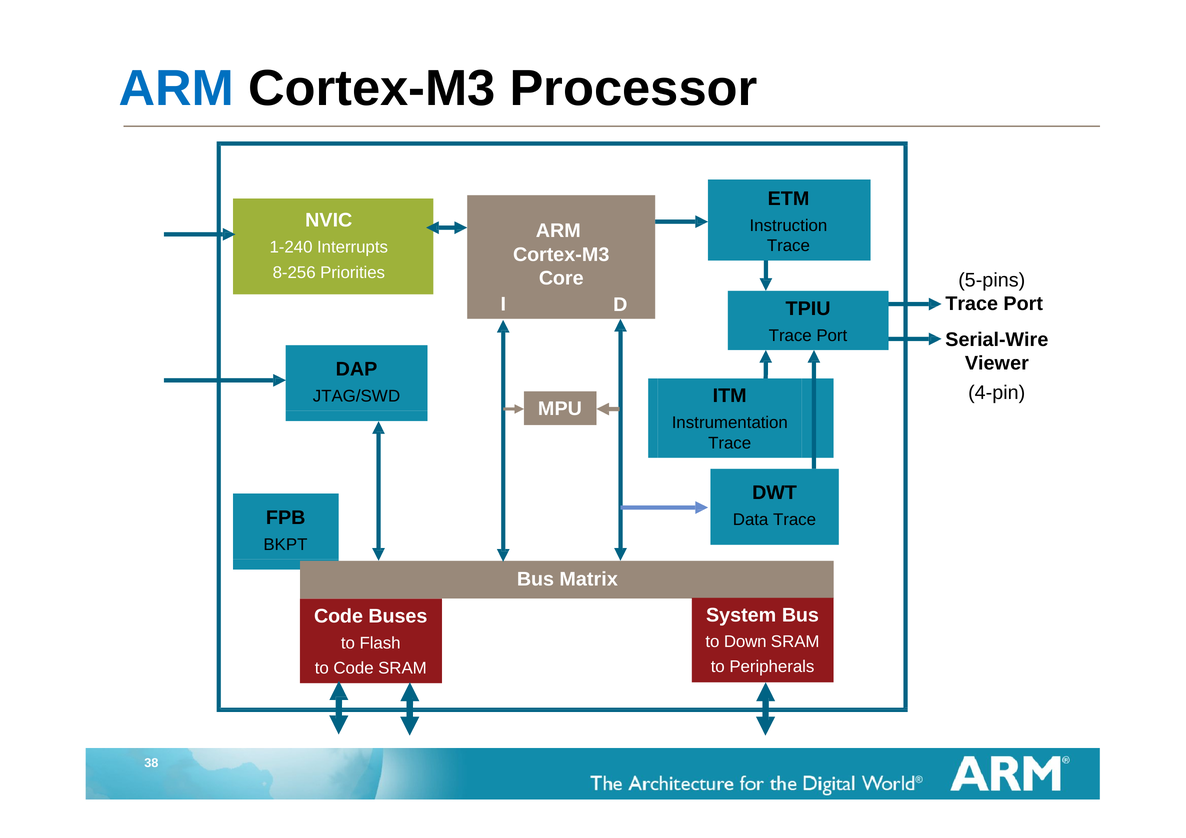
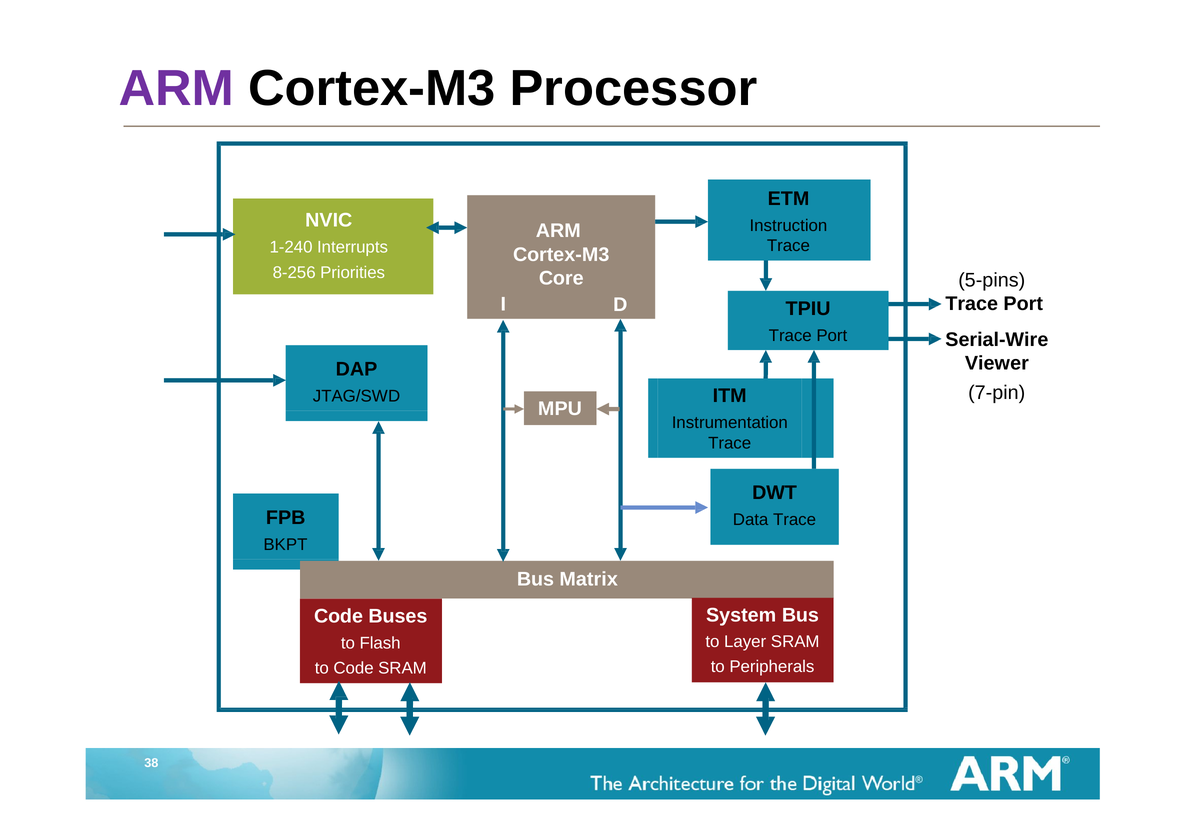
ARM at (176, 88) colour: blue -> purple
4-pin: 4-pin -> 7-pin
Down: Down -> Layer
